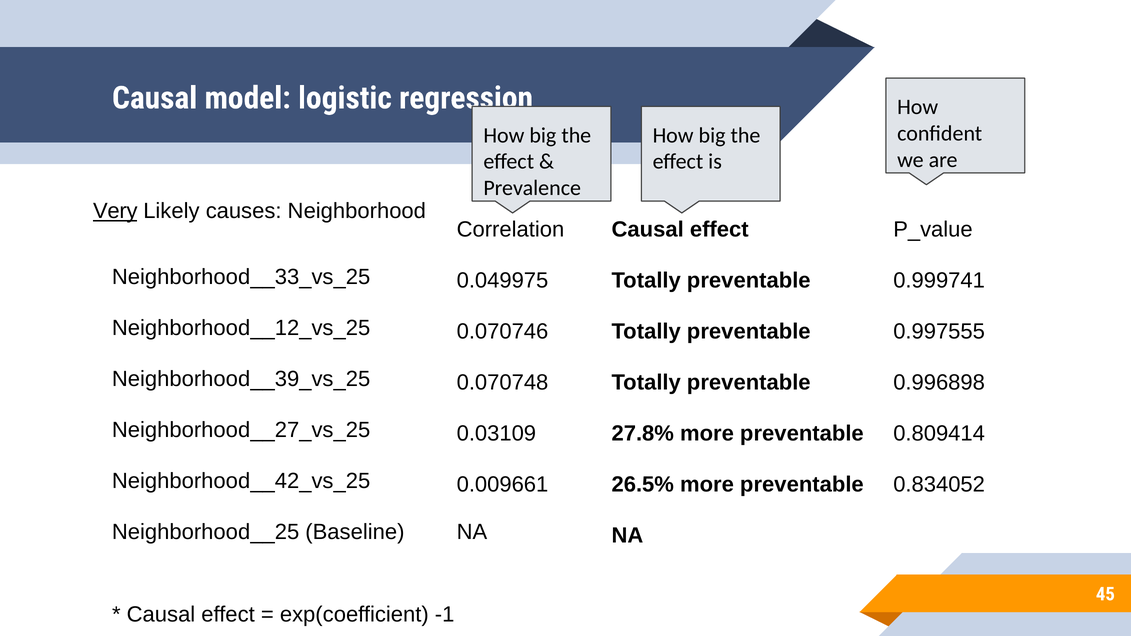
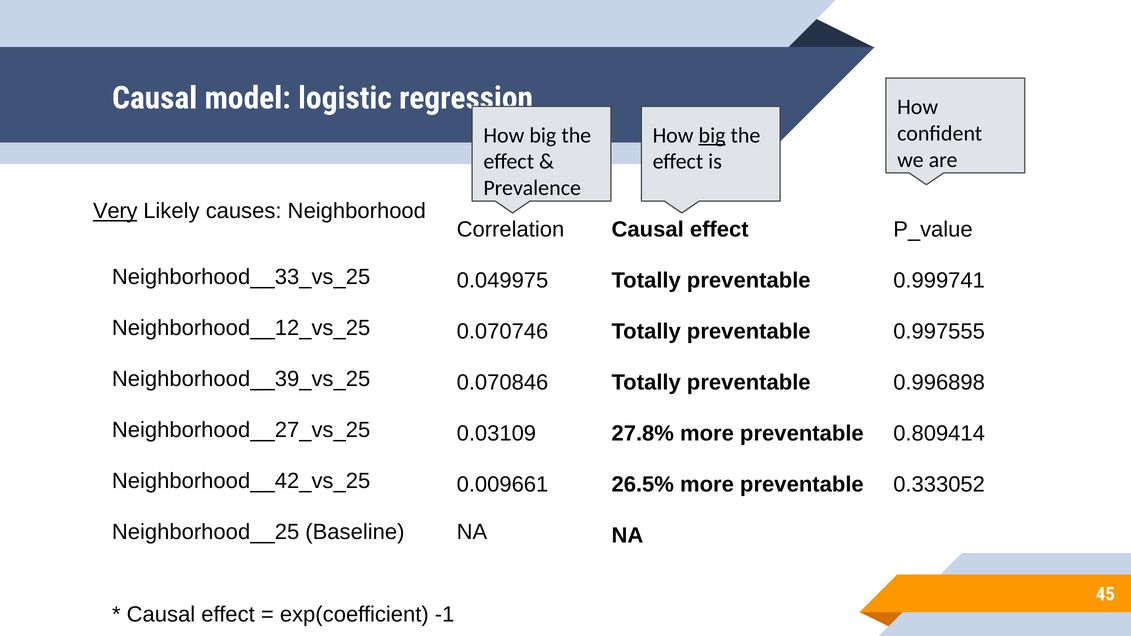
big at (712, 135) underline: none -> present
0.070748: 0.070748 -> 0.070846
0.834052: 0.834052 -> 0.333052
